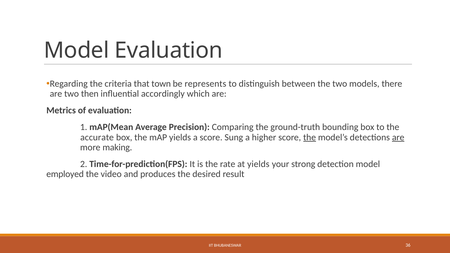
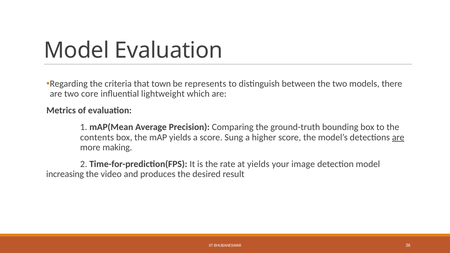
then: then -> core
accordingly: accordingly -> lightweight
accurate: accurate -> contents
the at (310, 137) underline: present -> none
strong: strong -> image
employed: employed -> increasing
